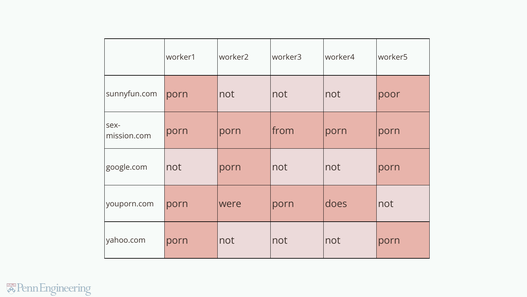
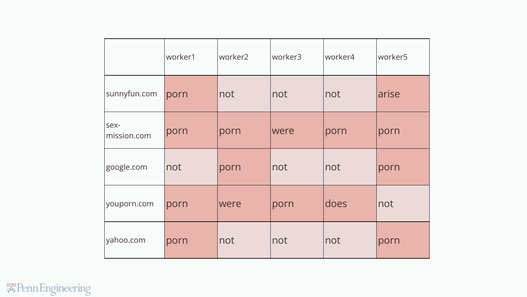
poor: poor -> arise
porn porn from: from -> were
